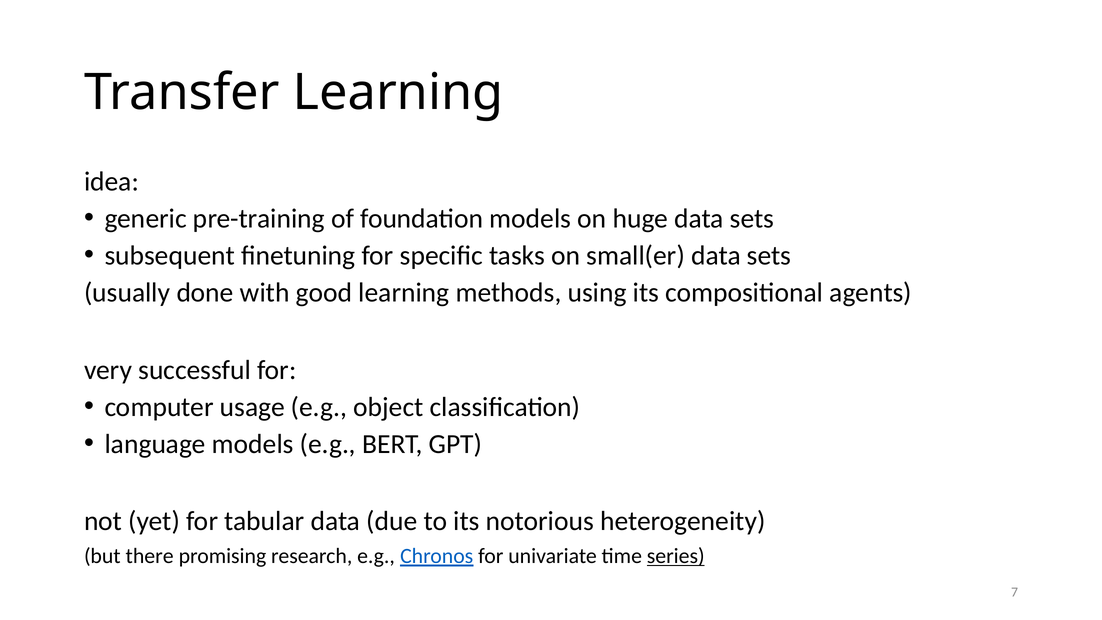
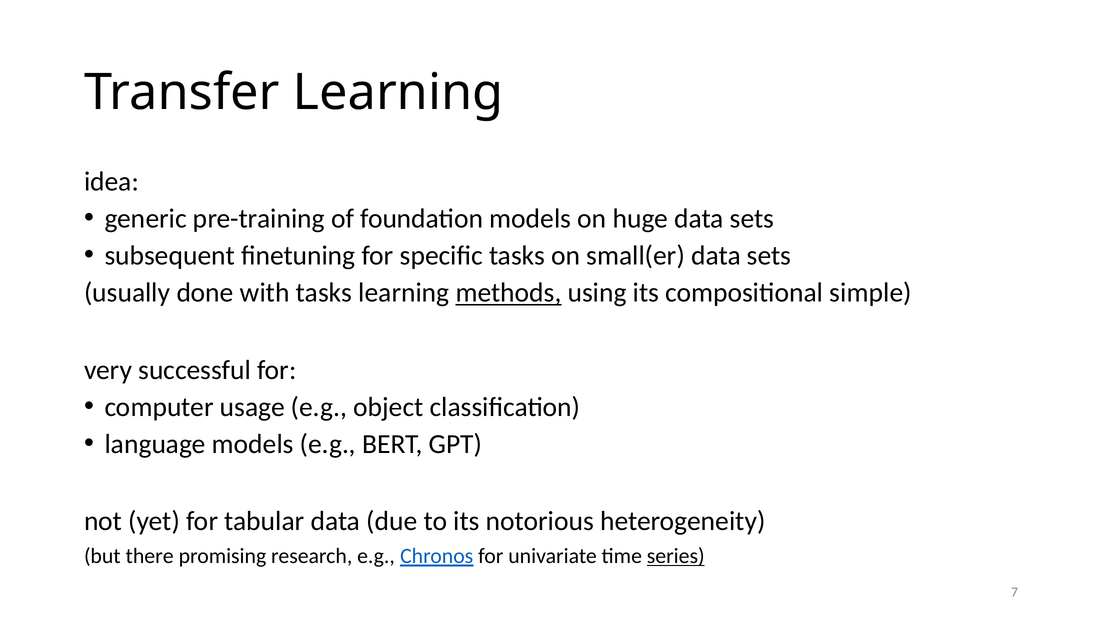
with good: good -> tasks
methods underline: none -> present
agents: agents -> simple
